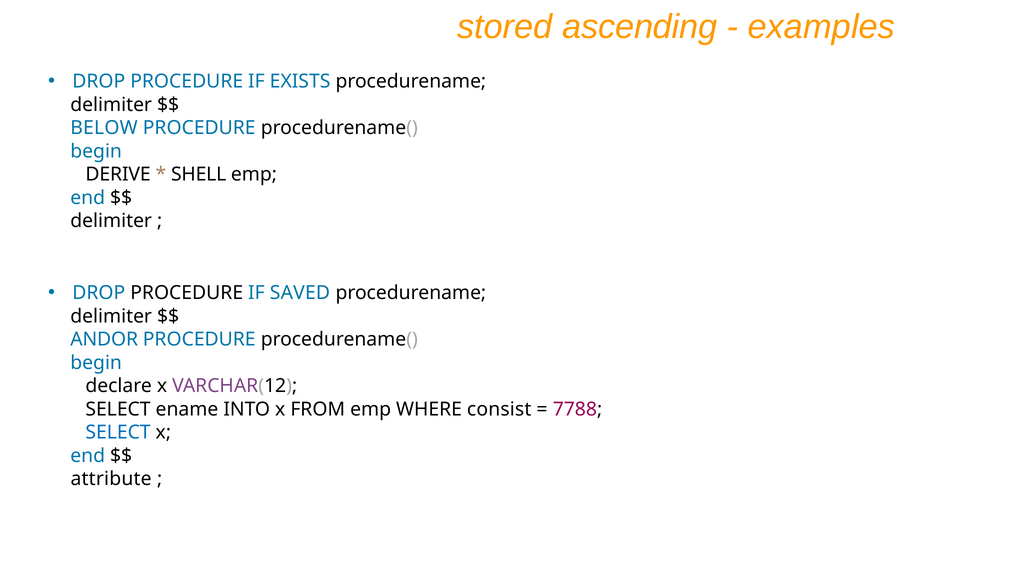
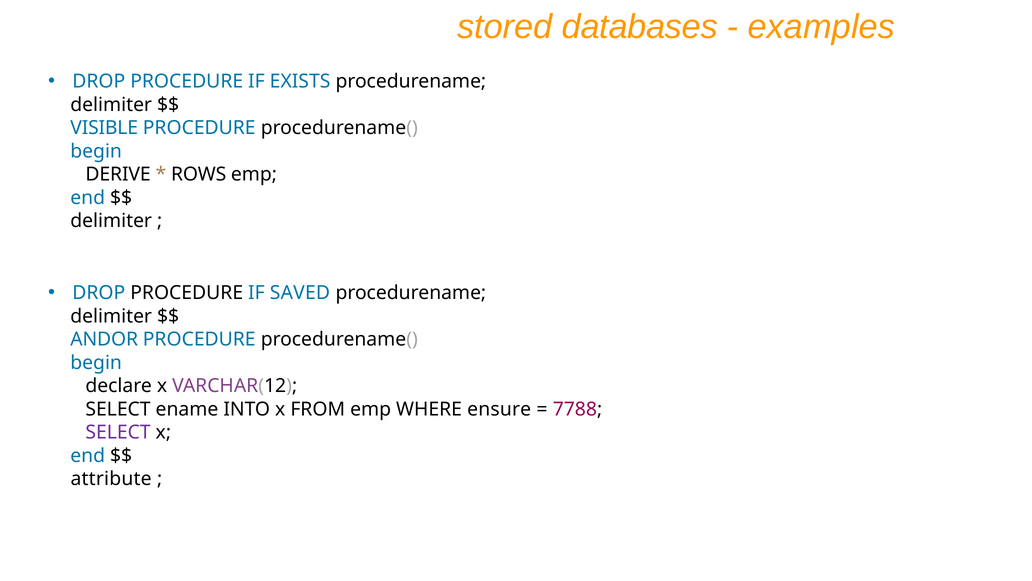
ascending: ascending -> databases
BELOW: BELOW -> VISIBLE
SHELL: SHELL -> ROWS
consist: consist -> ensure
SELECT at (118, 432) colour: blue -> purple
